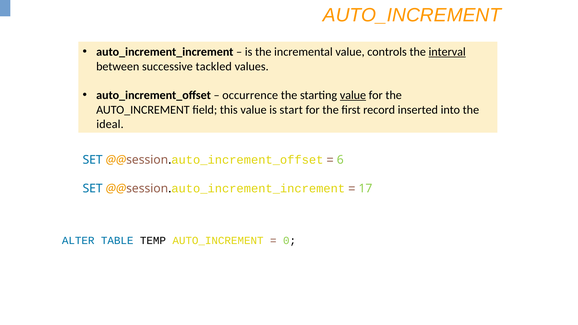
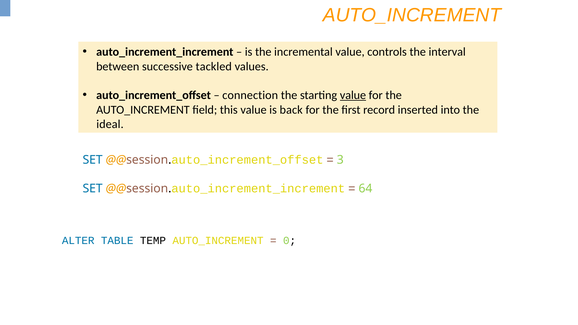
interval underline: present -> none
occurrence: occurrence -> connection
start: start -> back
6: 6 -> 3
17: 17 -> 64
